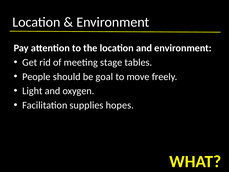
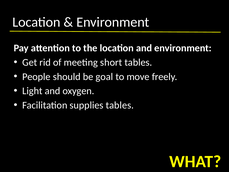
stage: stage -> short
supplies hopes: hopes -> tables
